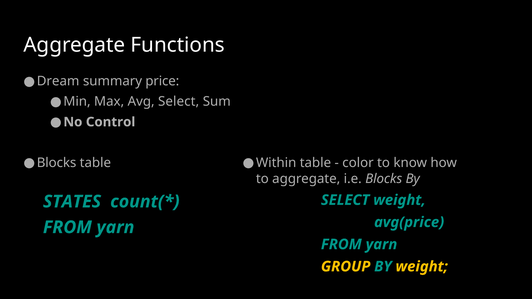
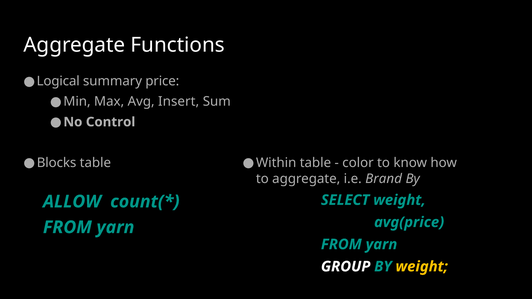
Dream: Dream -> Logical
Avg Select: Select -> Insert
i.e Blocks: Blocks -> Brand
STATES: STATES -> ALLOW
GROUP colour: yellow -> white
